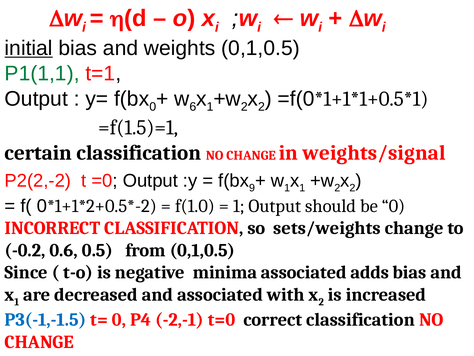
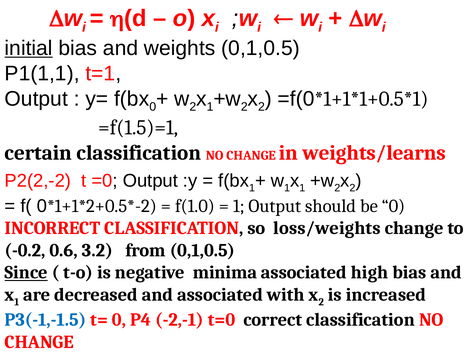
P1(1,1 colour: green -> black
6 at (193, 107): 6 -> 2
weights/signal: weights/signal -> weights/learns
9 at (252, 188): 9 -> 1
sets/weights: sets/weights -> loss/weights
0.5: 0.5 -> 3.2
Since underline: none -> present
adds: adds -> high
